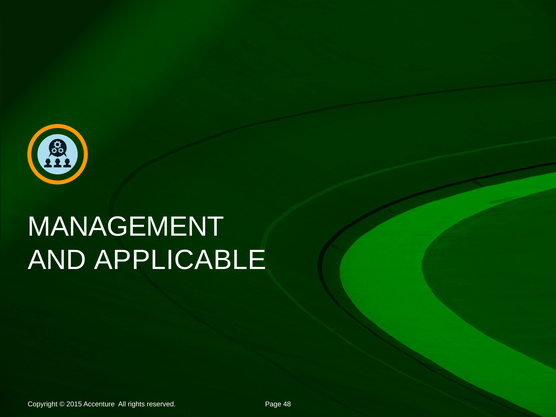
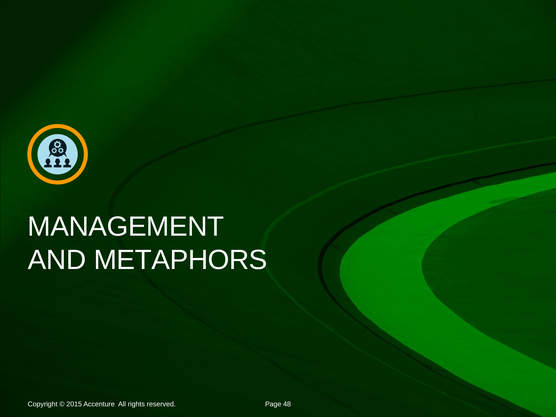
APPLICABLE: APPLICABLE -> METAPHORS
